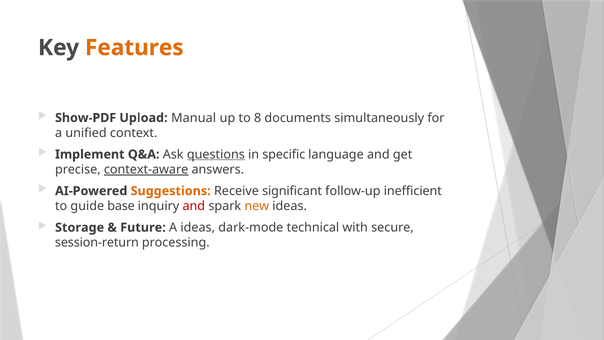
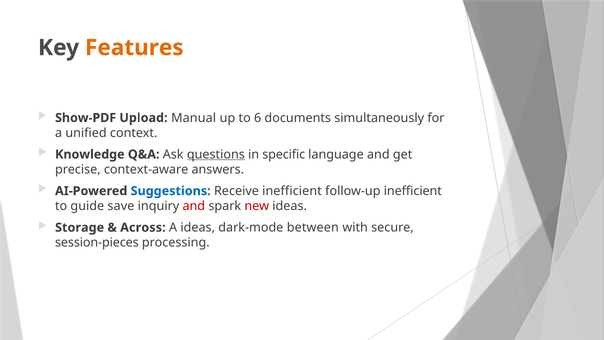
8: 8 -> 6
Implement: Implement -> Knowledge
context-aware underline: present -> none
Suggestions colour: orange -> blue
Receive significant: significant -> inefficient
base: base -> save
new colour: orange -> red
Future: Future -> Across
technical: technical -> between
session-return: session-return -> session-pieces
